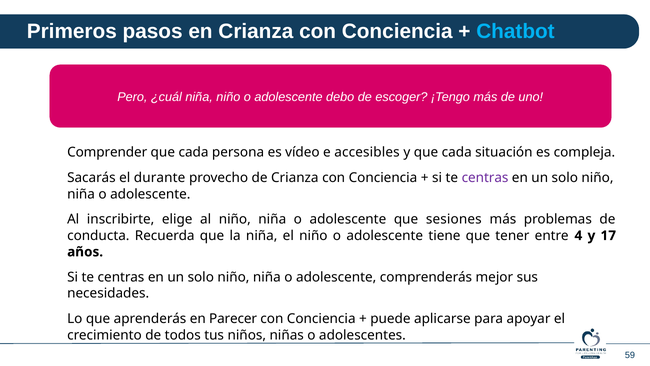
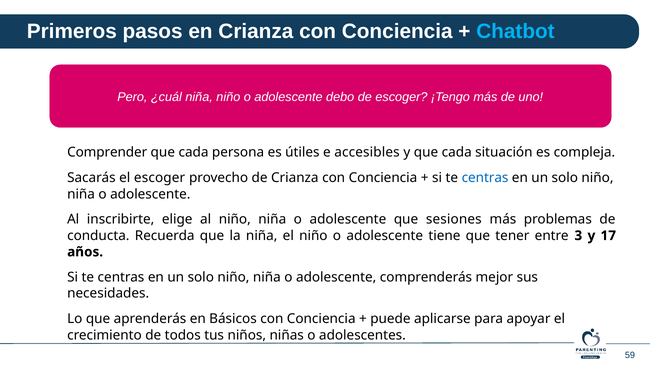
vídeo: vídeo -> útiles
el durante: durante -> escoger
centras at (485, 178) colour: purple -> blue
4: 4 -> 3
Parecer: Parecer -> Básicos
